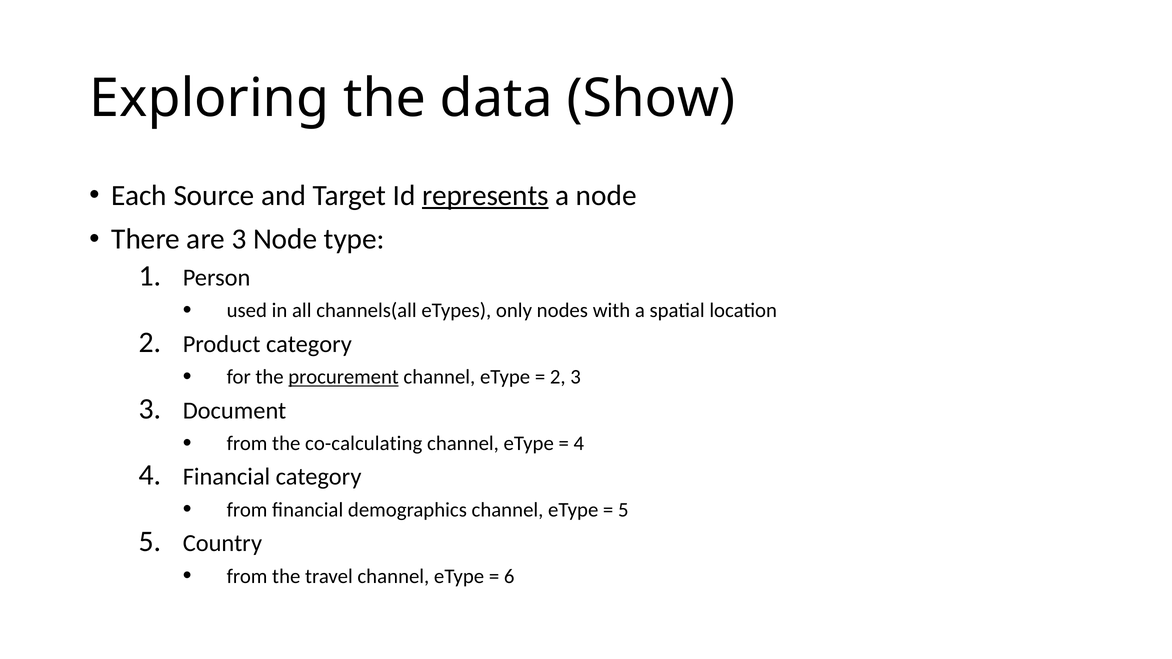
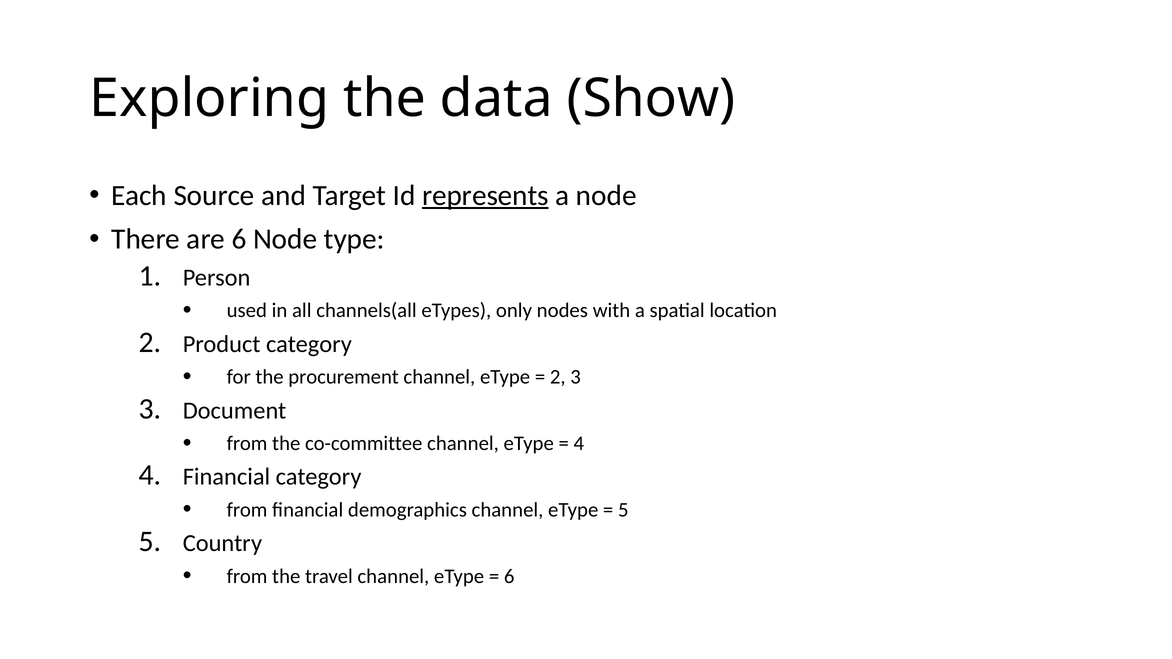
are 3: 3 -> 6
procurement underline: present -> none
co-calculating: co-calculating -> co-committee
